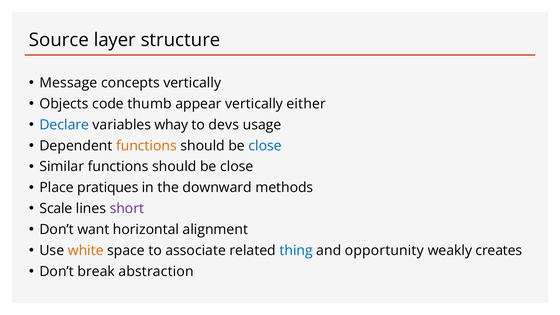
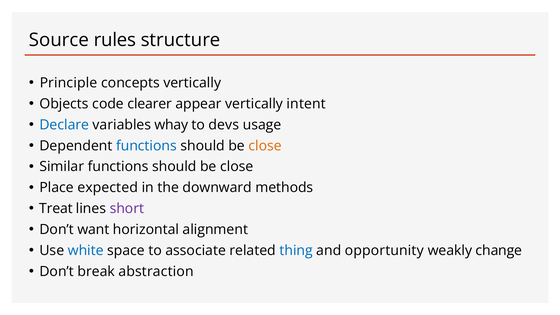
layer: layer -> rules
Message: Message -> Principle
thumb: thumb -> clearer
either: either -> intent
functions at (146, 146) colour: orange -> blue
close at (265, 146) colour: blue -> orange
pratiques: pratiques -> expected
Scale: Scale -> Treat
white colour: orange -> blue
creates: creates -> change
